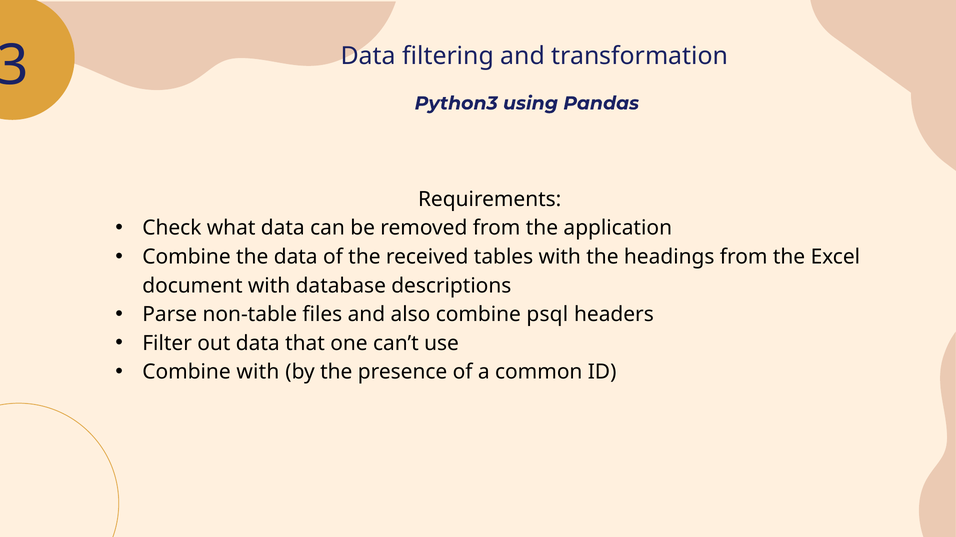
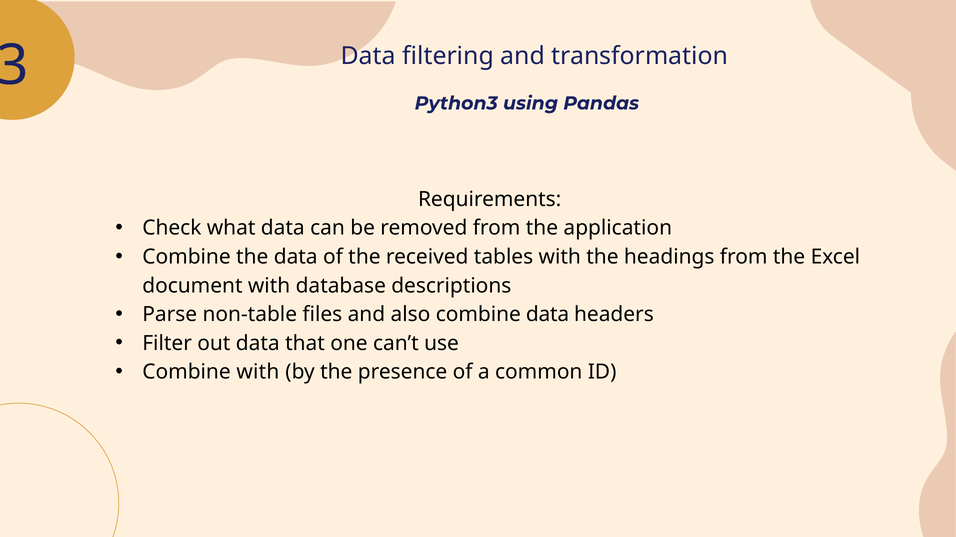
combine psql: psql -> data
